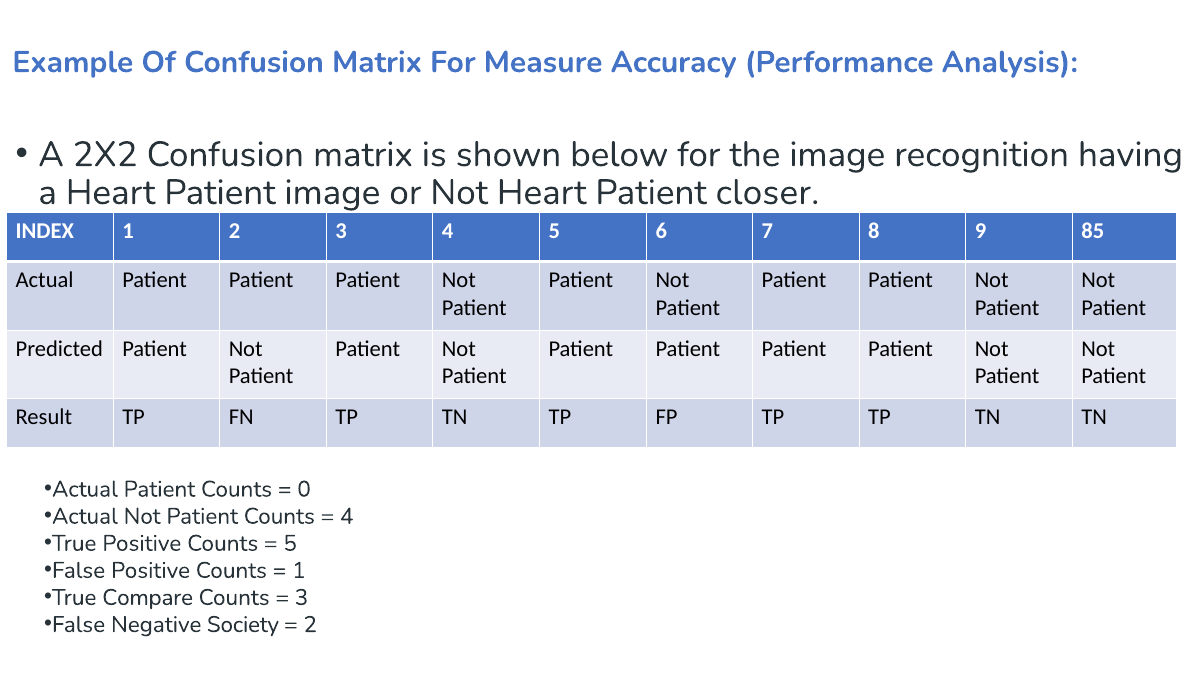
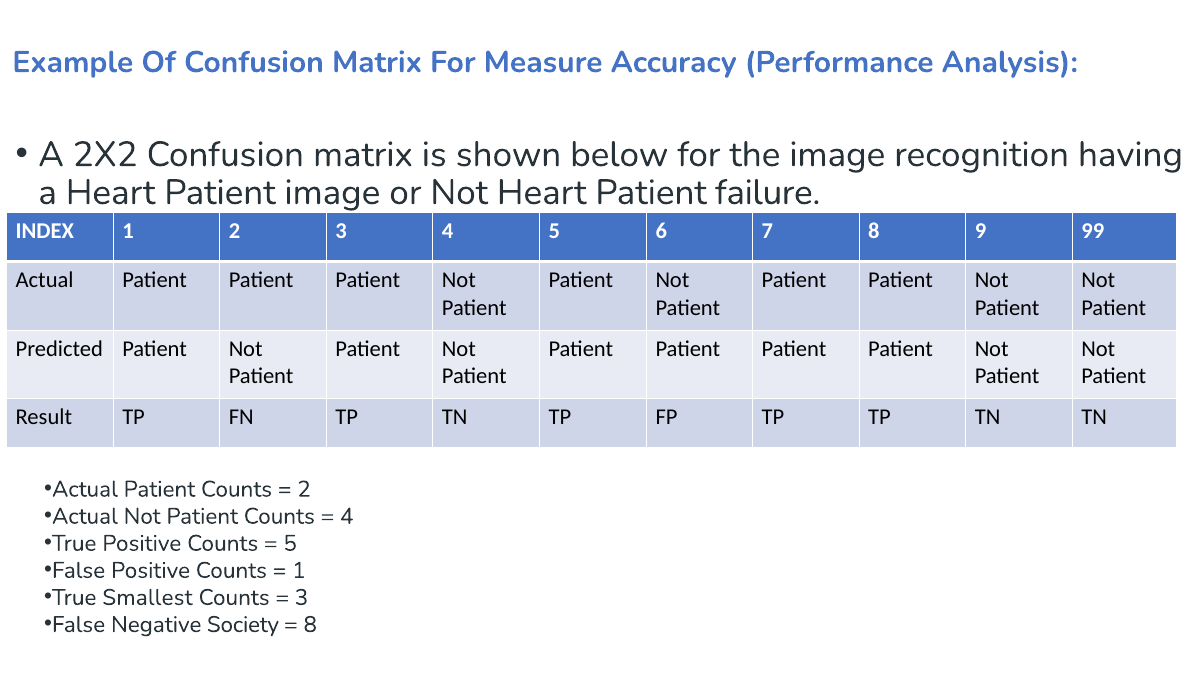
closer: closer -> failure
85: 85 -> 99
0 at (304, 489): 0 -> 2
Compare: Compare -> Smallest
2 at (310, 624): 2 -> 8
